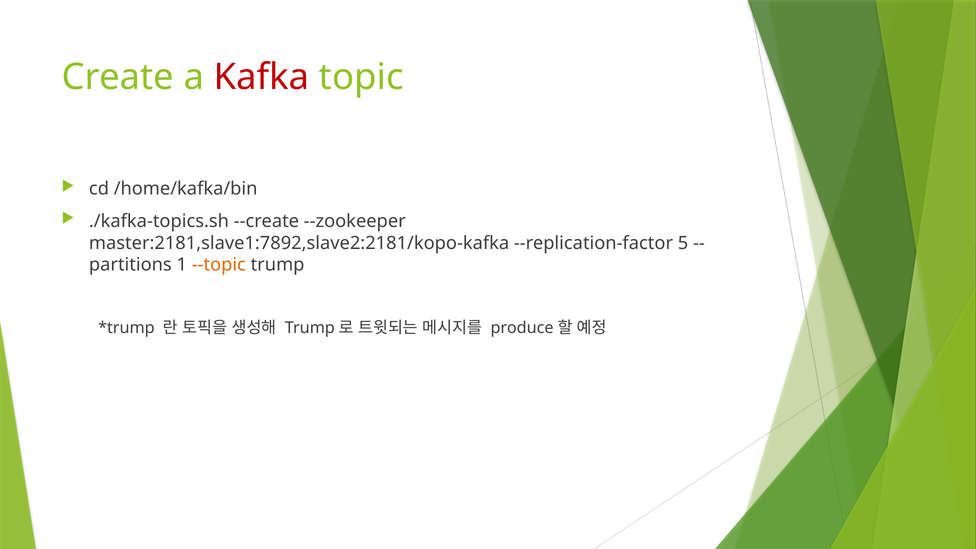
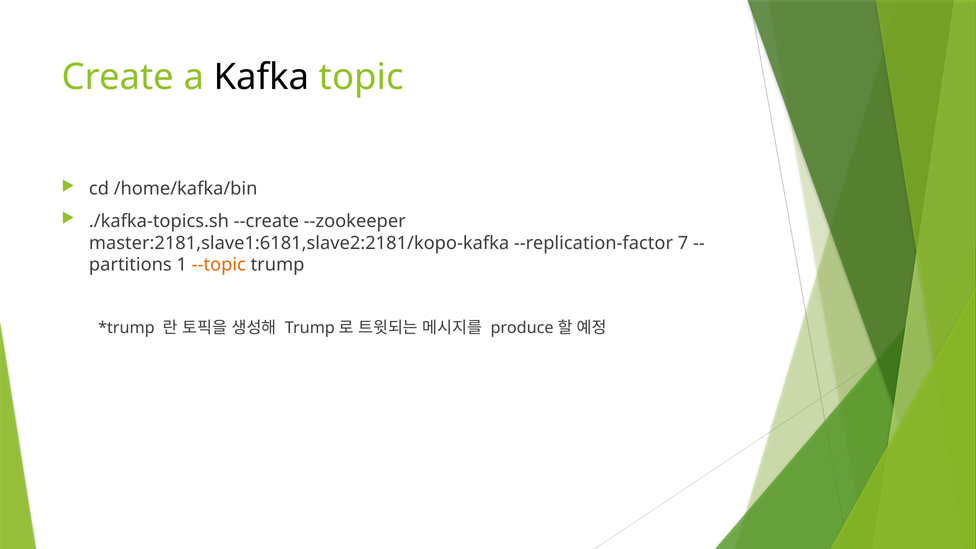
Kafka colour: red -> black
master:2181,slave1:7892,slave2:2181/kopo-kafka: master:2181,slave1:7892,slave2:2181/kopo-kafka -> master:2181,slave1:6181,slave2:2181/kopo-kafka
5: 5 -> 7
